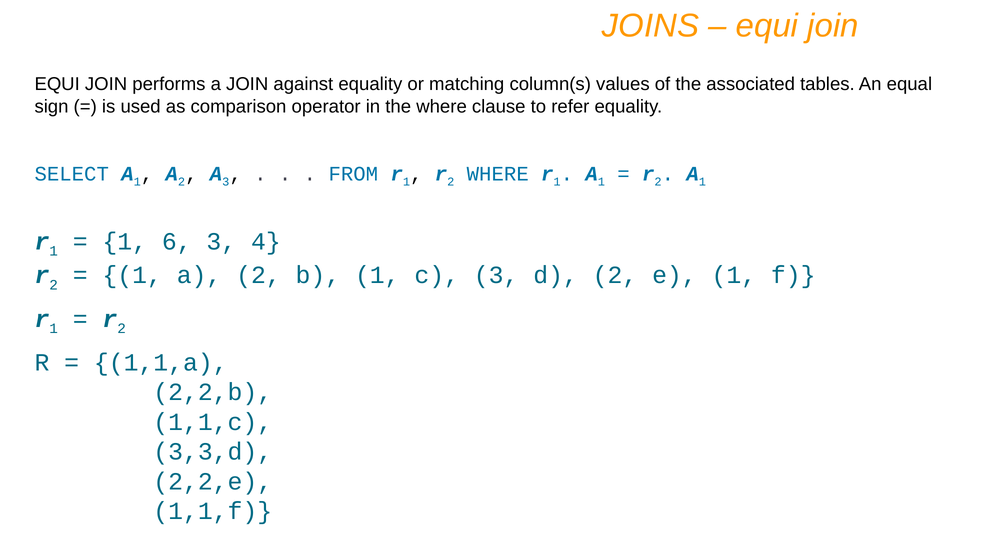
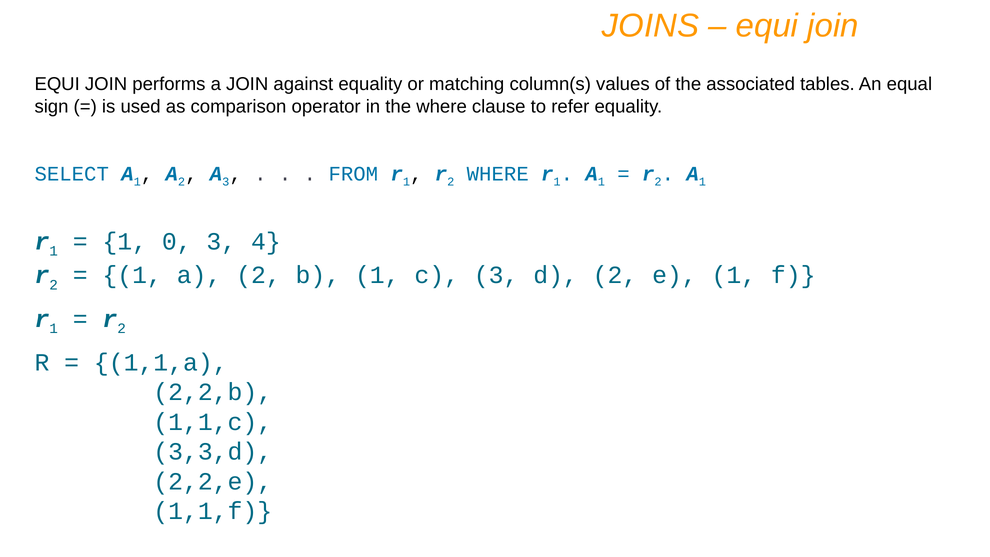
6: 6 -> 0
